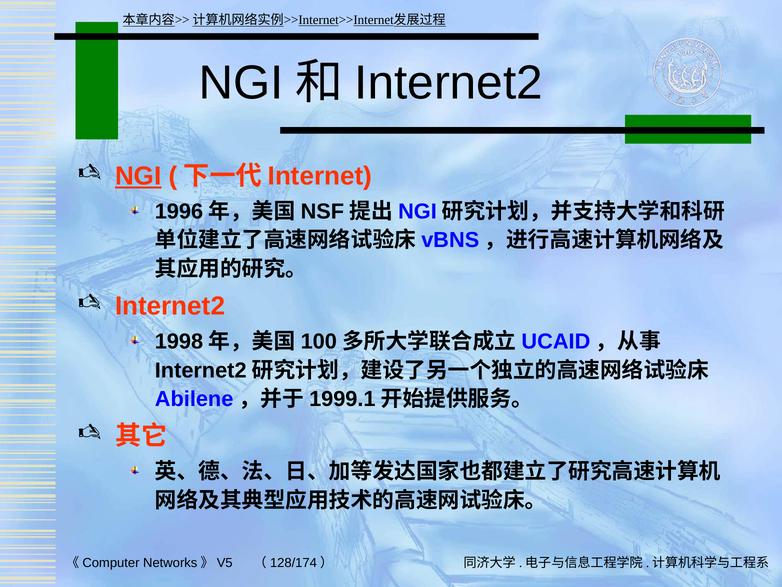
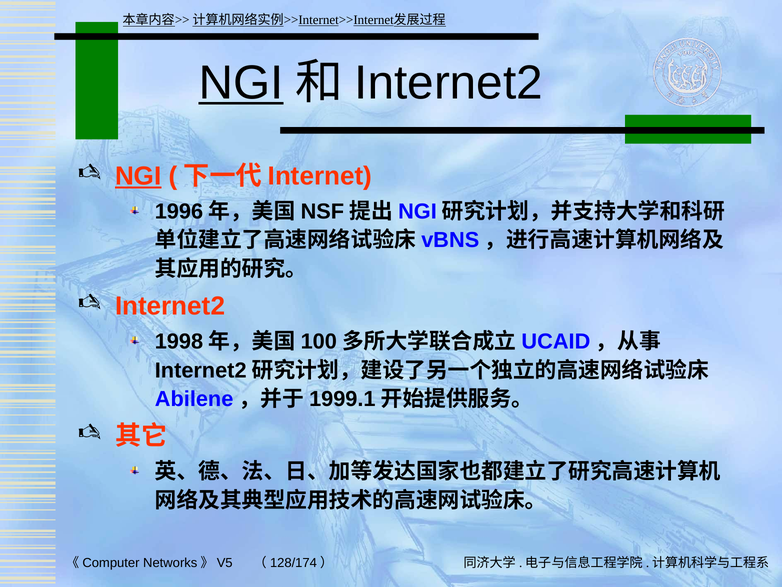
NGI at (241, 83) underline: none -> present
